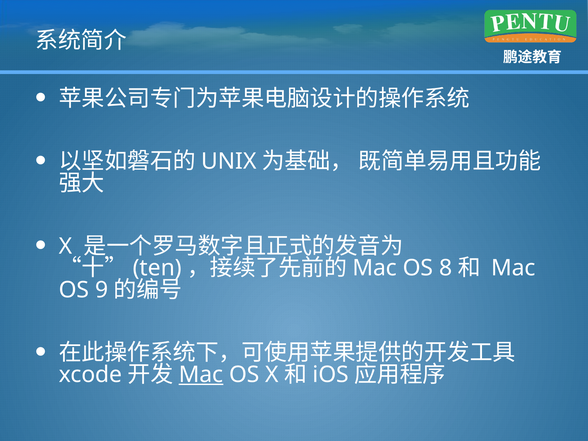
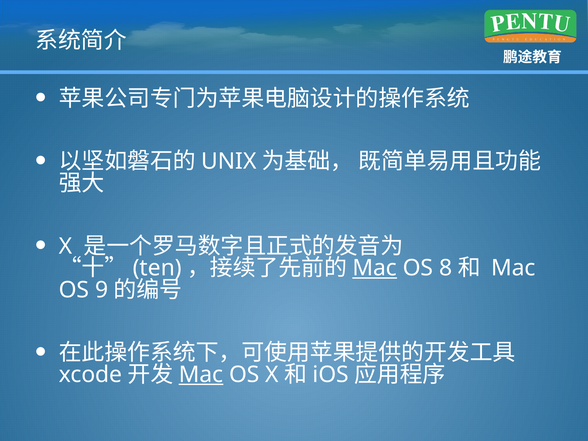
Mac at (375, 268) underline: none -> present
